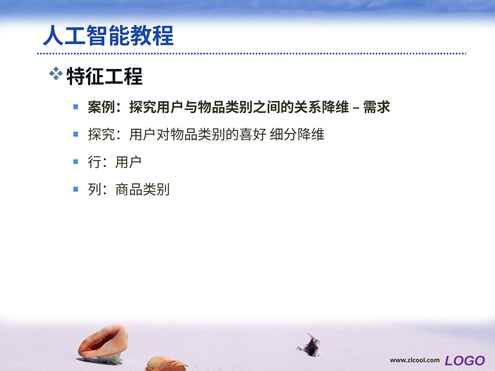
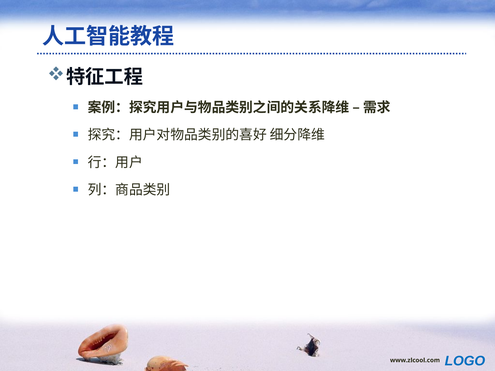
LOGO colour: purple -> blue
